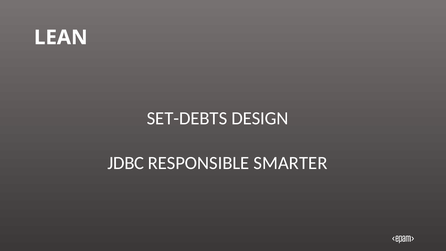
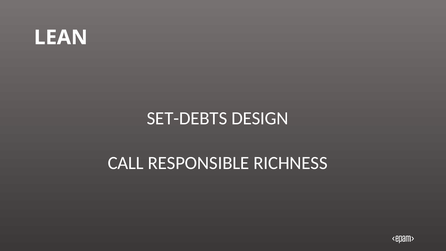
JDBC: JDBC -> CALL
SMARTER: SMARTER -> RICHNESS
